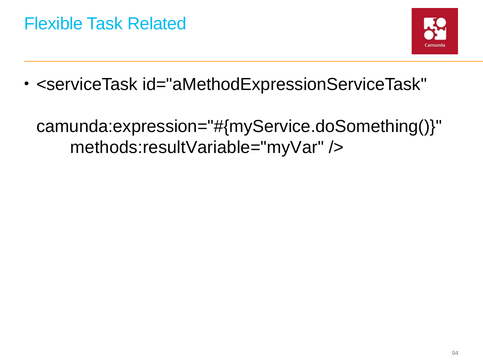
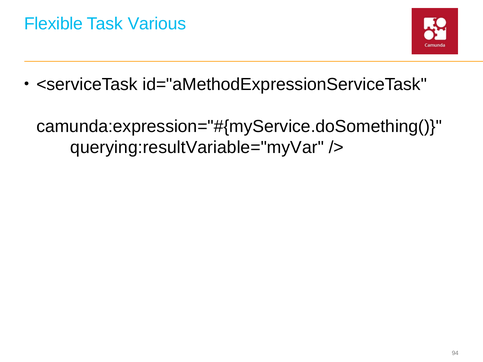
Related: Related -> Various
methods:resultVariable="myVar: methods:resultVariable="myVar -> querying:resultVariable="myVar
